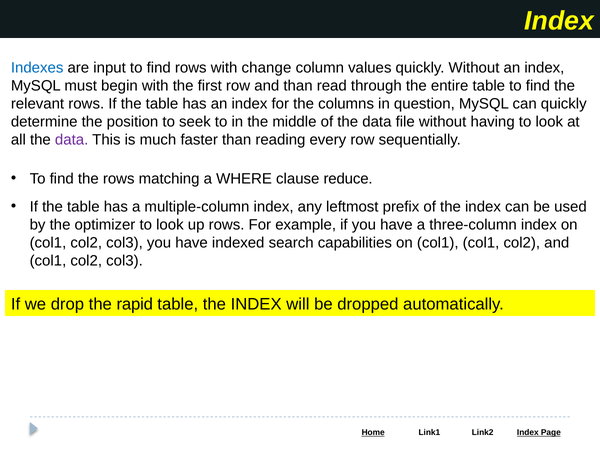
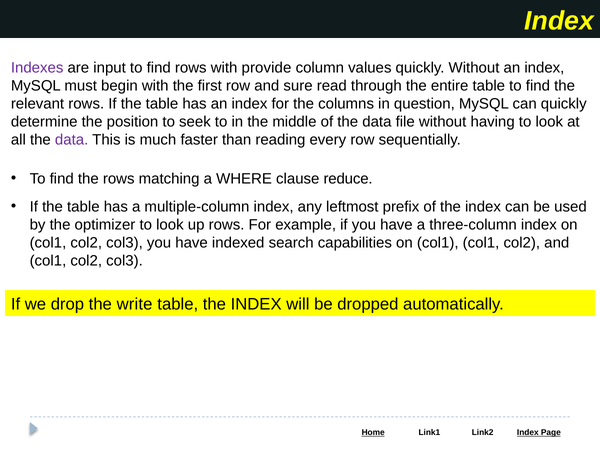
Indexes colour: blue -> purple
change: change -> provide
and than: than -> sure
rapid: rapid -> write
